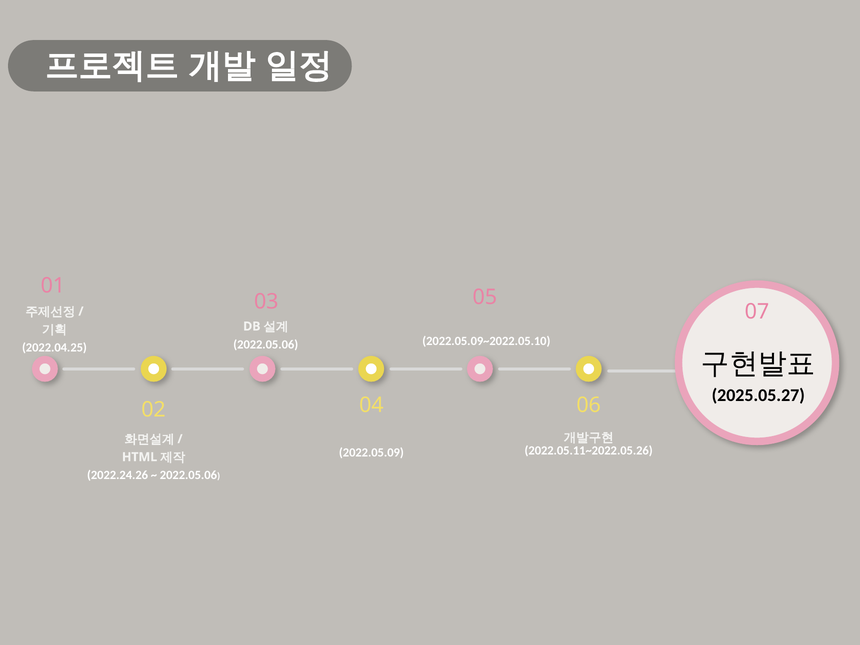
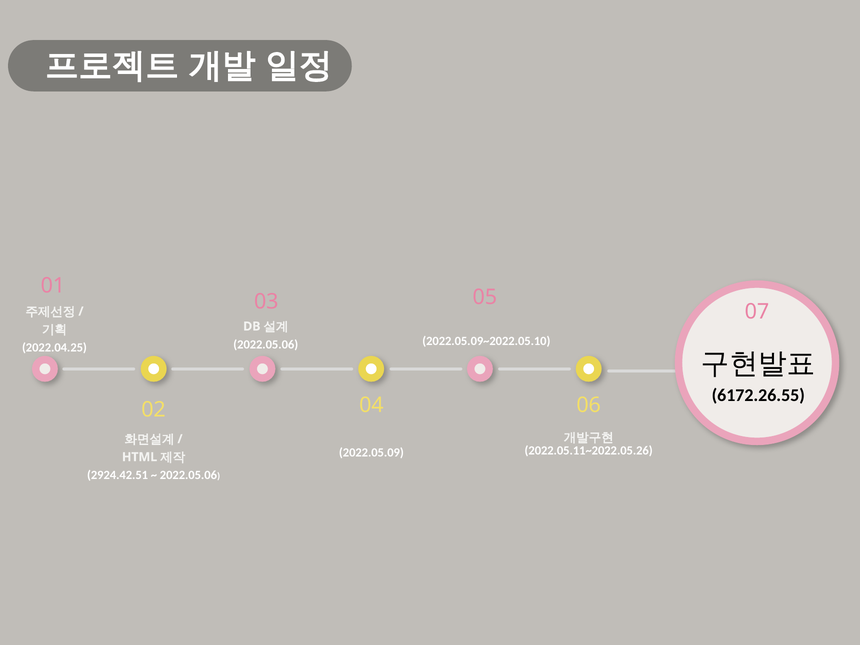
2025.05.27: 2025.05.27 -> 6172.26.55
2022.24.26: 2022.24.26 -> 2924.42.51
